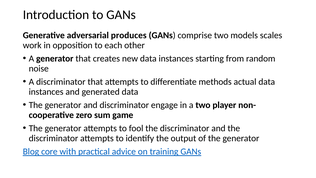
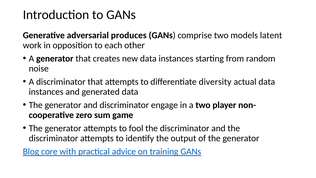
scales: scales -> latent
methods: methods -> diversity
